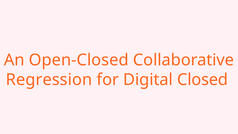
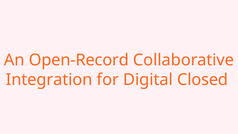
Open-Closed: Open-Closed -> Open-Record
Regression: Regression -> Integration
